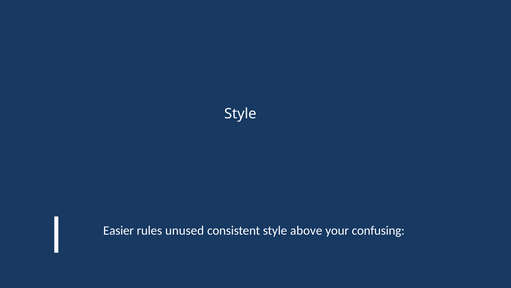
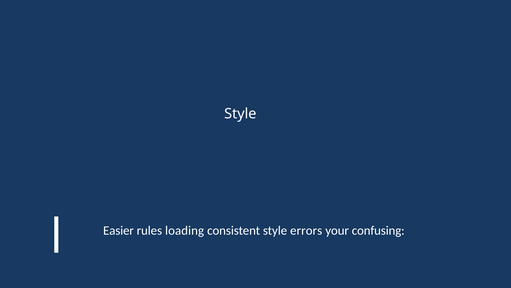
unused: unused -> loading
above: above -> errors
